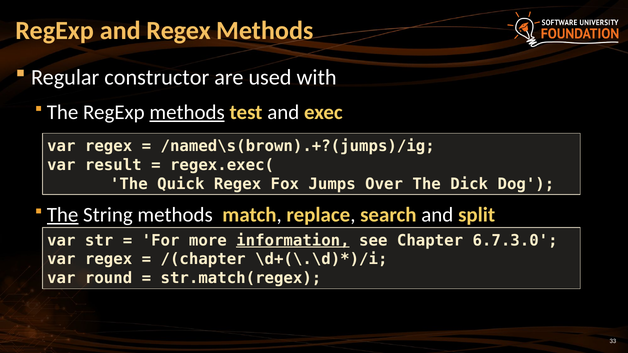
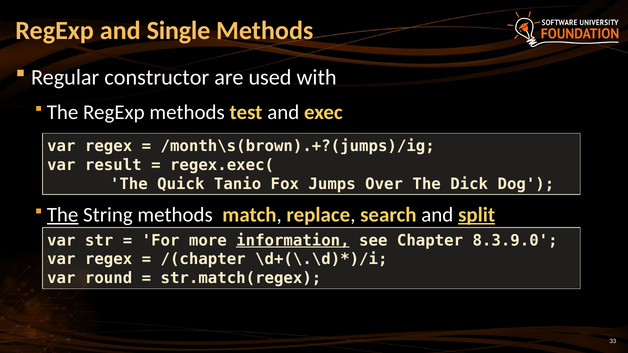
and Regex: Regex -> Single
methods at (187, 112) underline: present -> none
/named\s(brown).+?(jumps)/ig: /named\s(brown).+?(jumps)/ig -> /month\s(brown).+?(jumps)/ig
Quick Regex: Regex -> Tanio
split underline: none -> present
6.7.3.0: 6.7.3.0 -> 8.3.9.0
